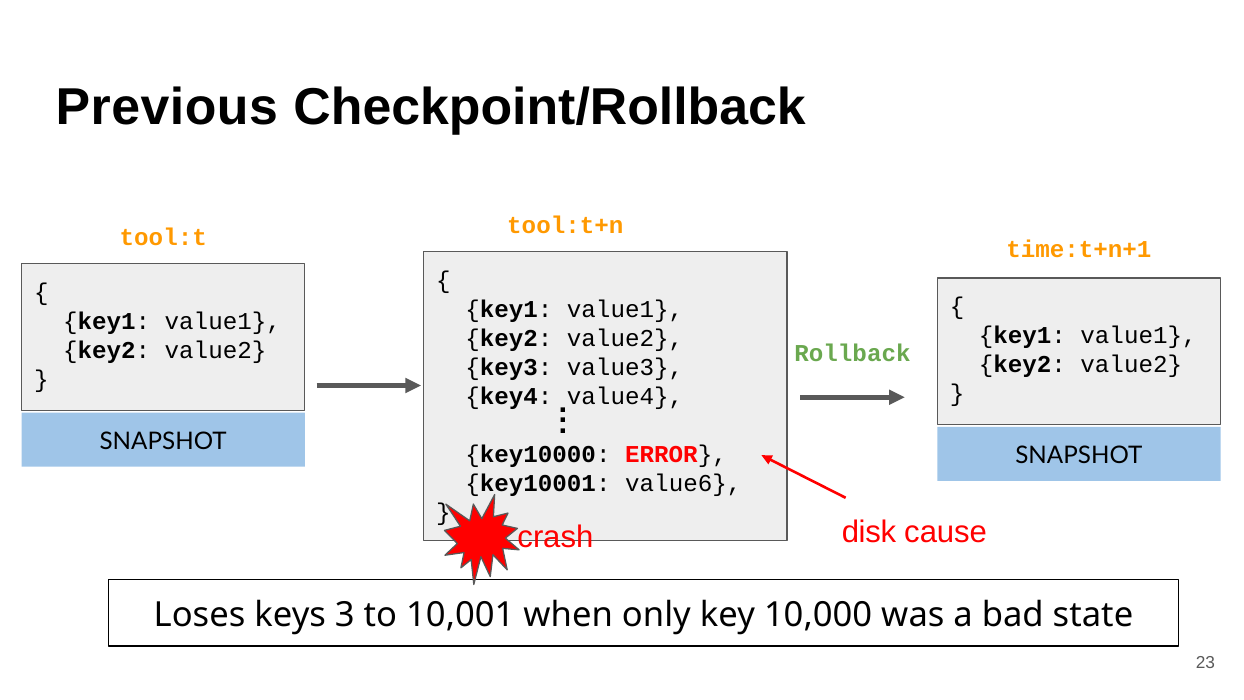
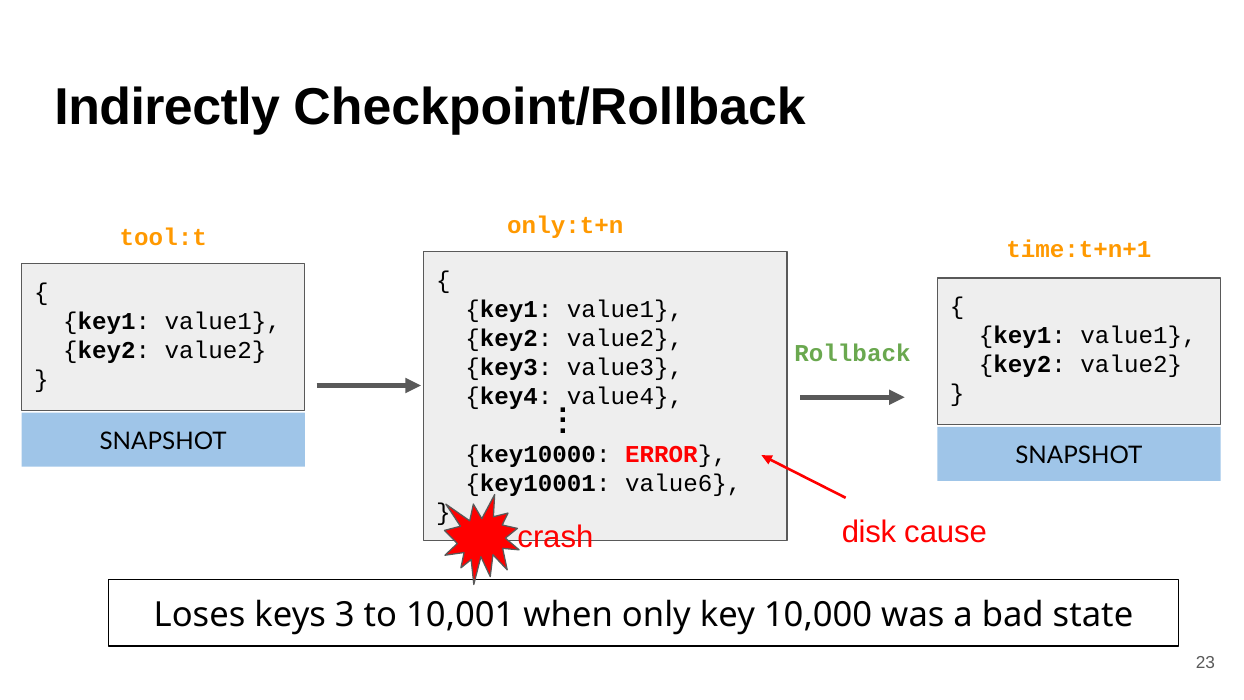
Previous: Previous -> Indirectly
tool:t+n: tool:t+n -> only:t+n
